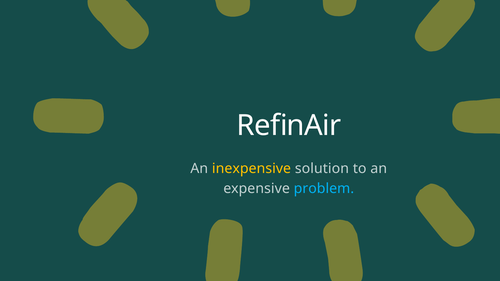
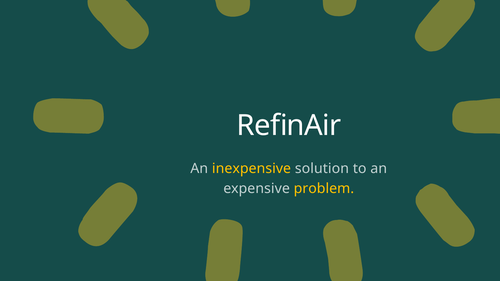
problem colour: light blue -> yellow
